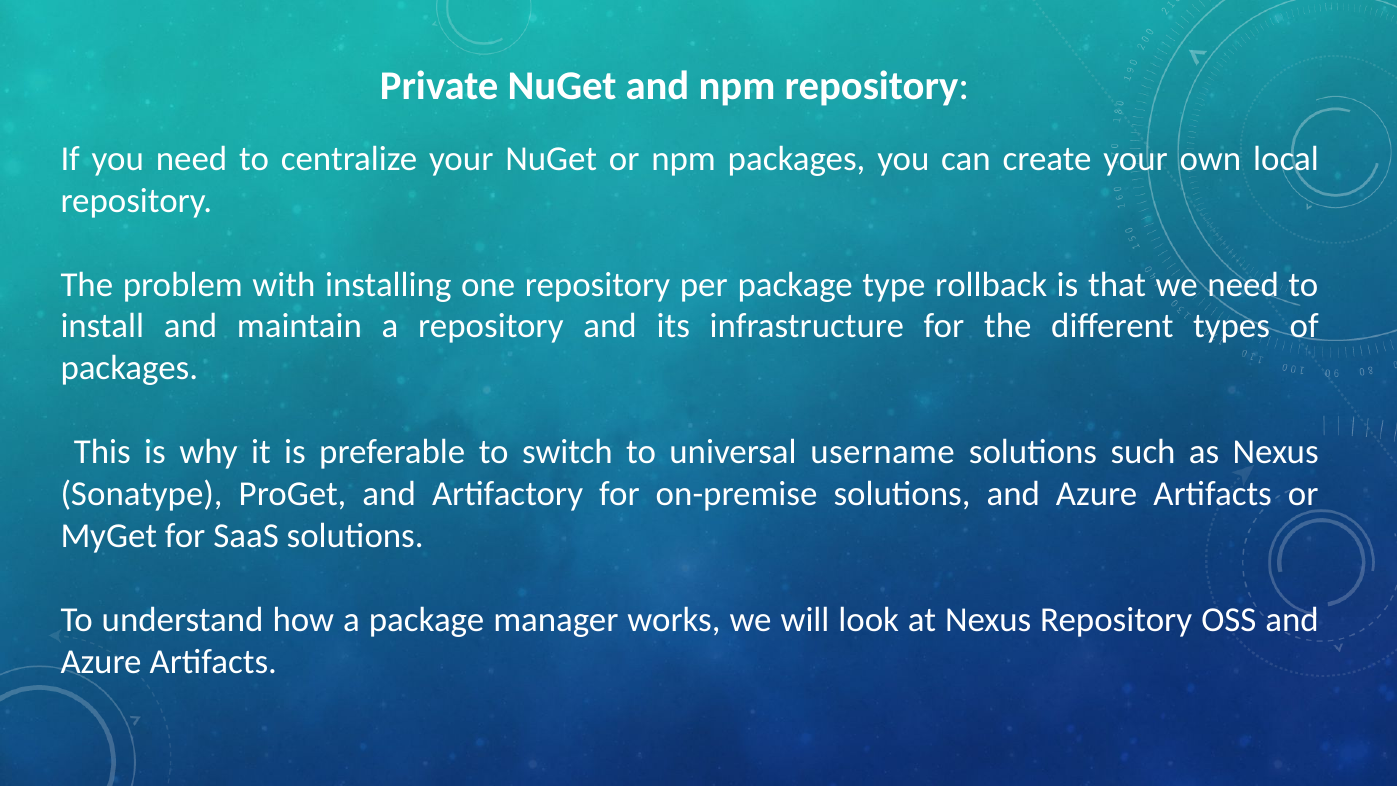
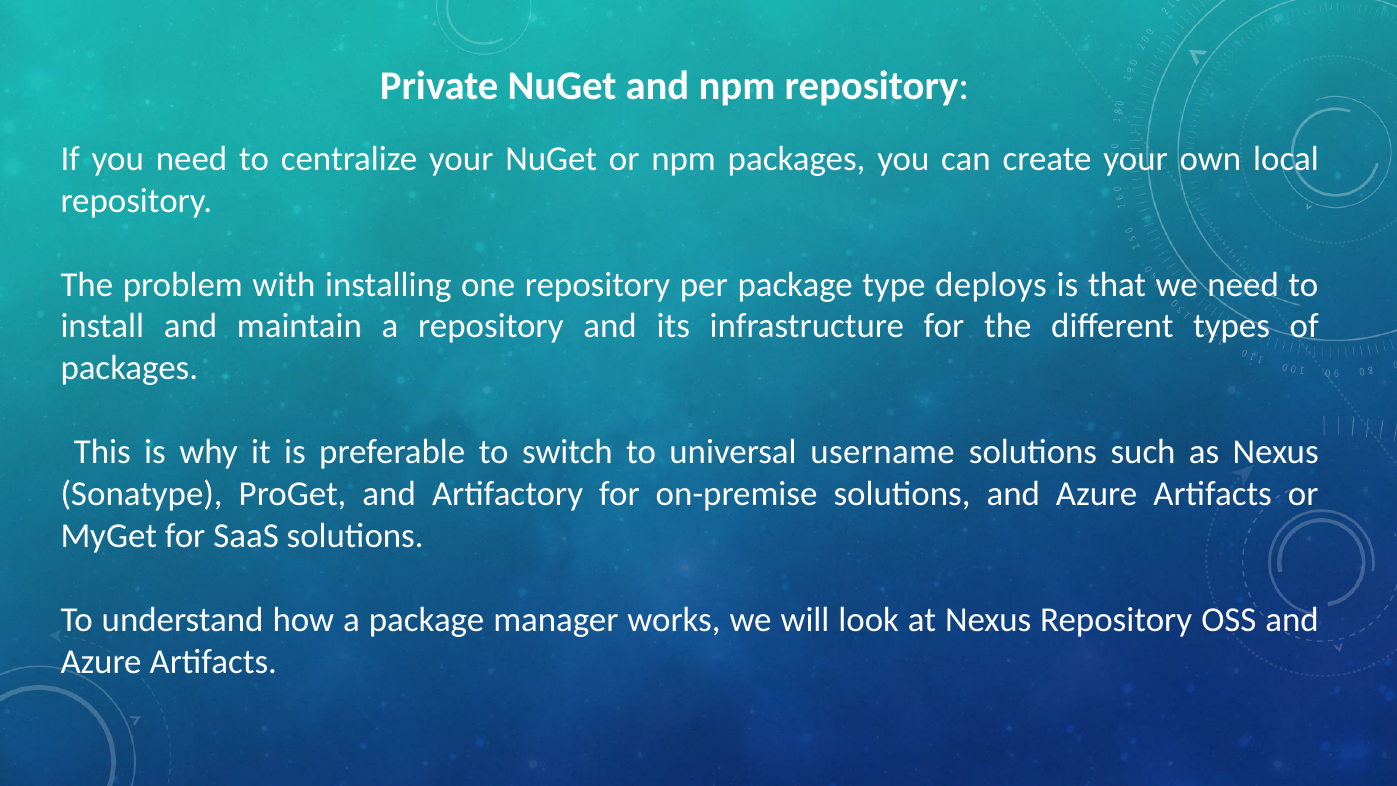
rollback: rollback -> deploys
